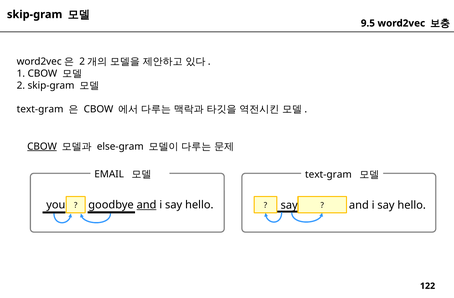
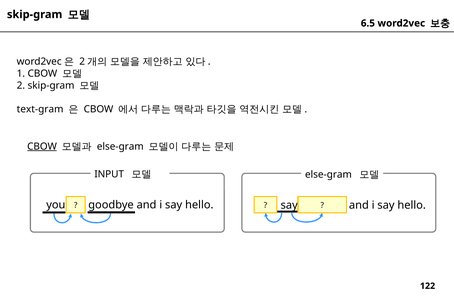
9.5: 9.5 -> 6.5
EMAIL: EMAIL -> INPUT
text-gram at (328, 175): text-gram -> else-gram
and at (147, 205) underline: present -> none
